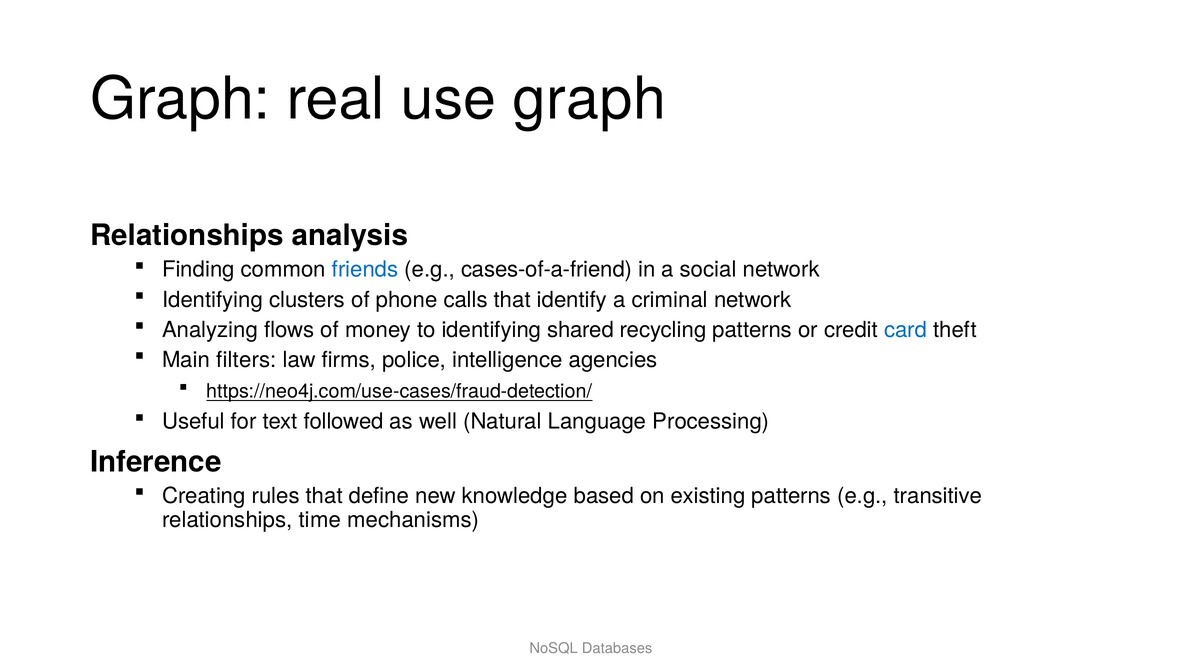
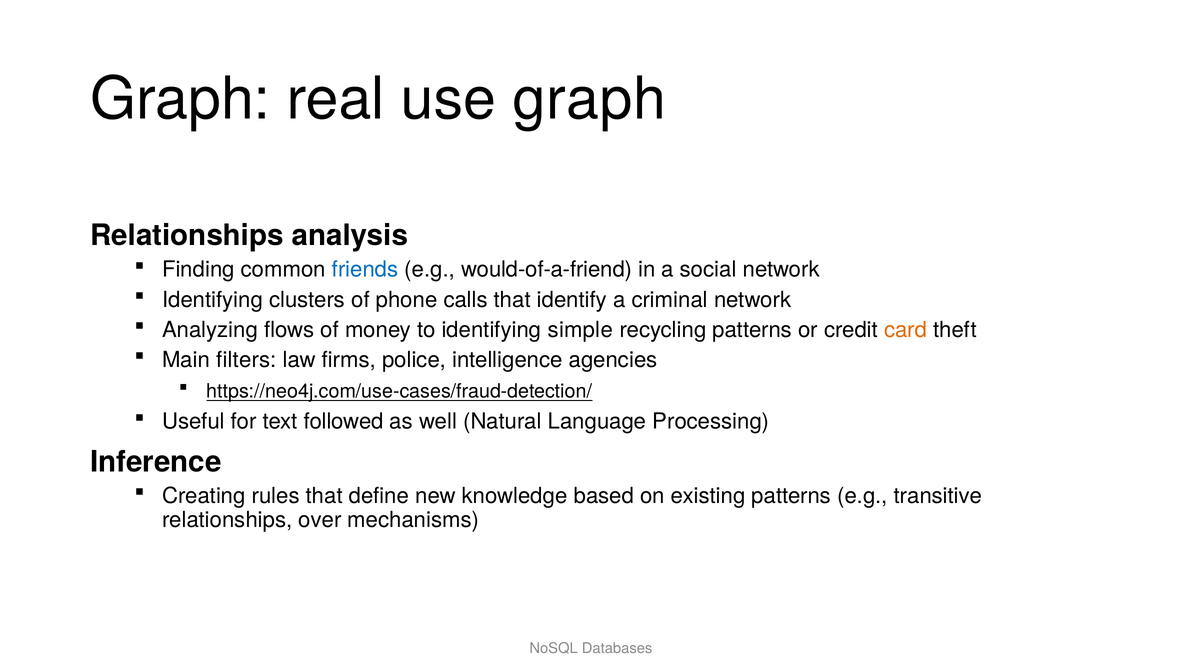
cases-of-a-friend: cases-of-a-friend -> would-of-a-friend
shared: shared -> simple
card colour: blue -> orange
time: time -> over
